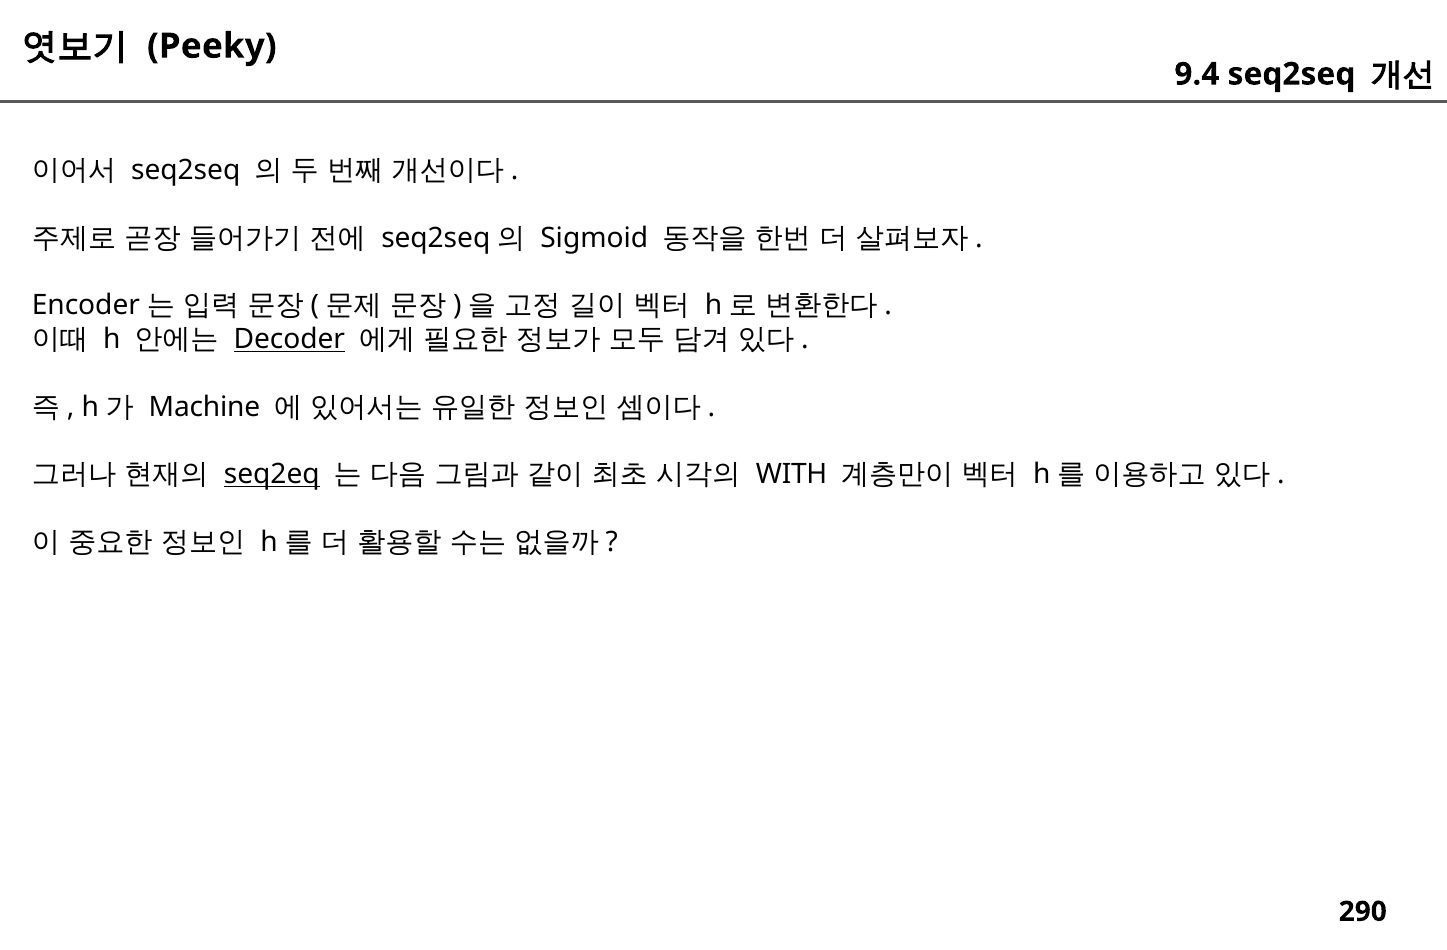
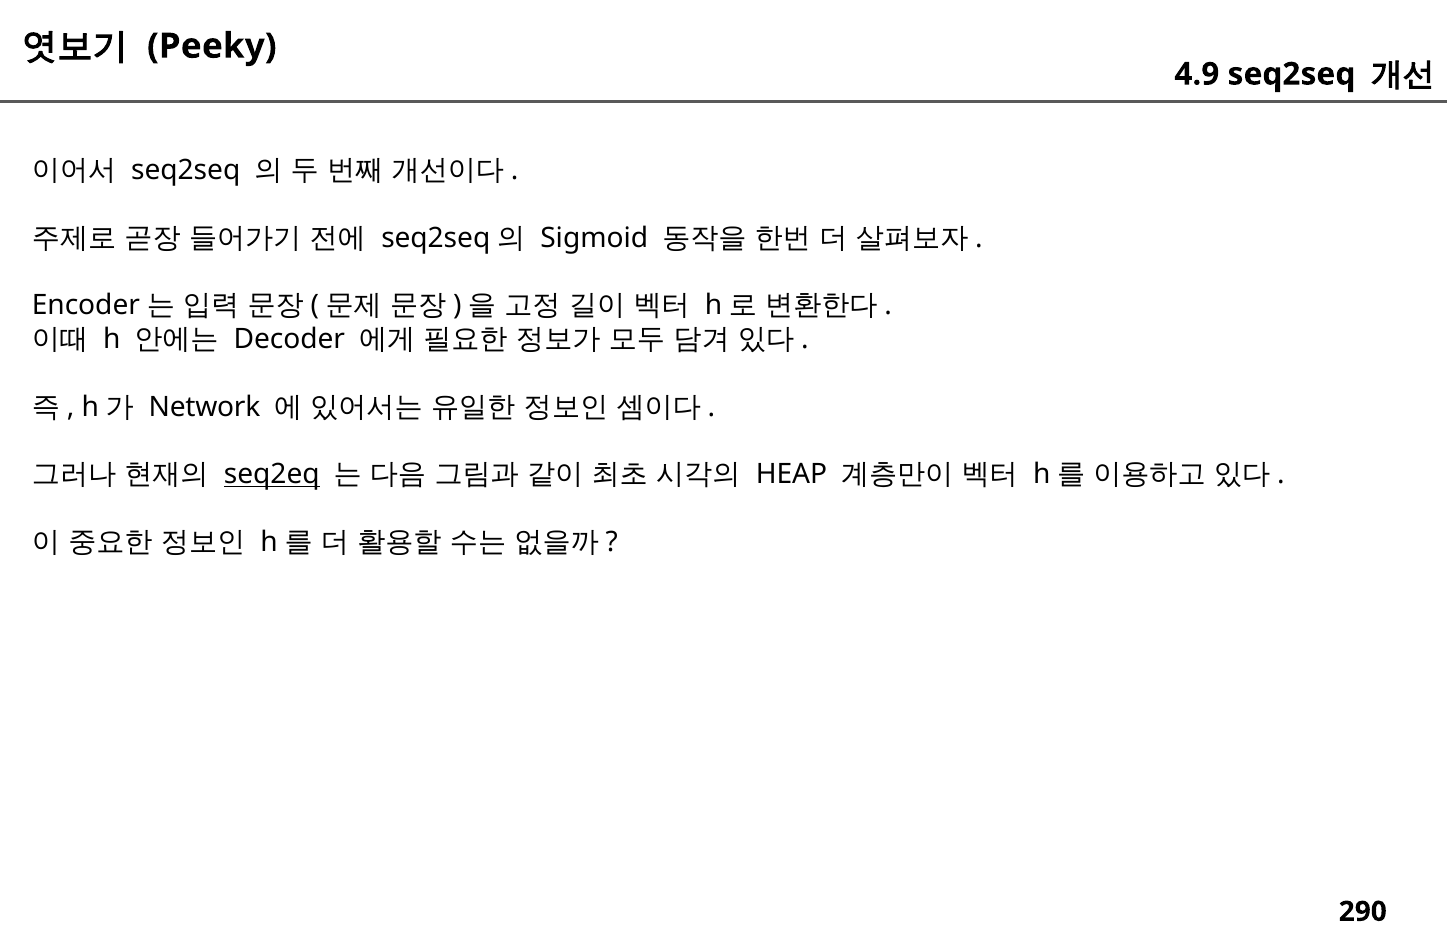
9.4: 9.4 -> 4.9
Decoder underline: present -> none
Machine: Machine -> Network
WITH: WITH -> HEAP
